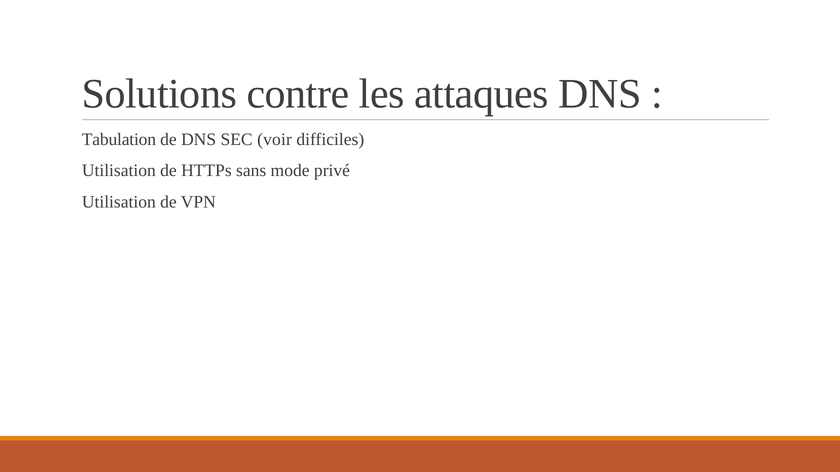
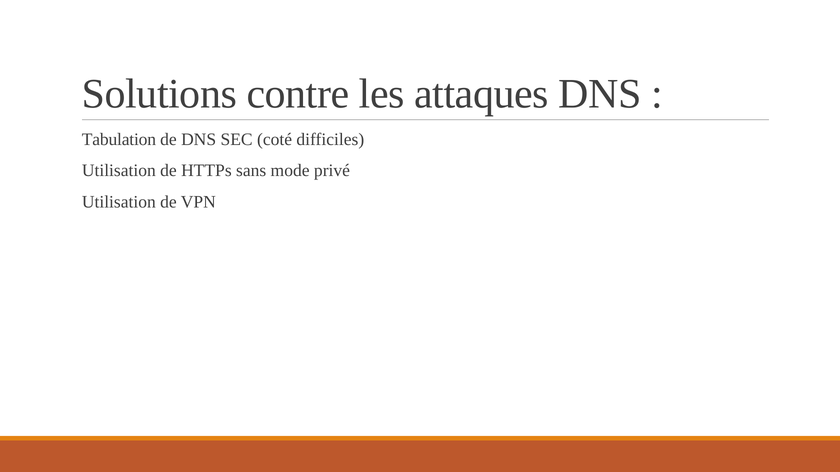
voir: voir -> coté
